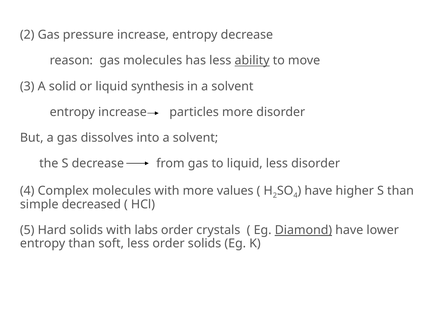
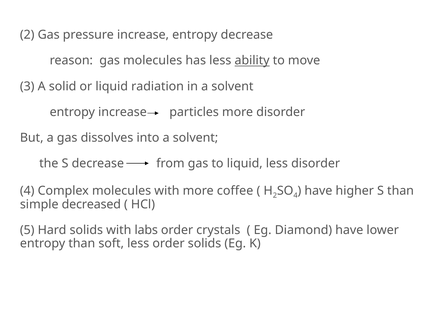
synthesis: synthesis -> radiation
values: values -> coffee
Diamond underline: present -> none
